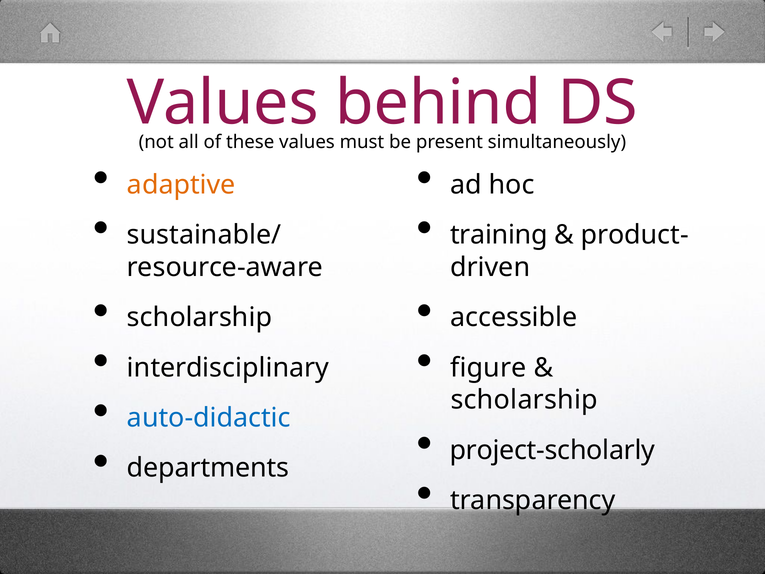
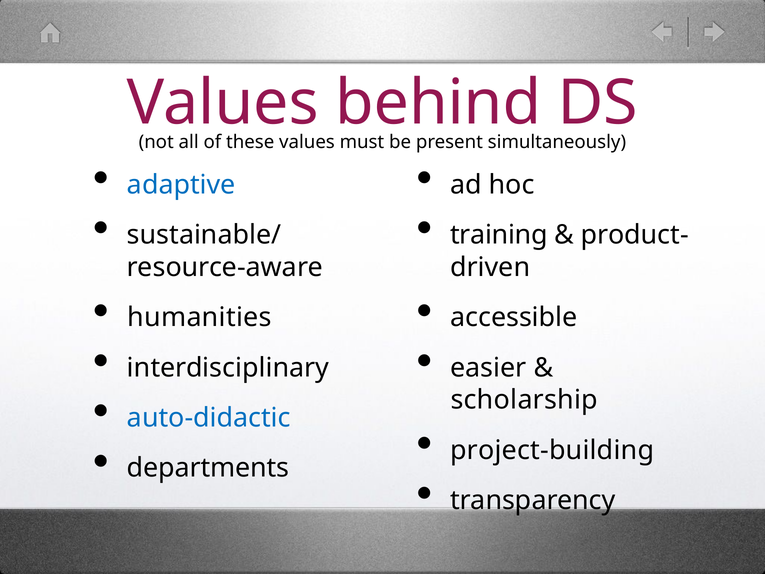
adaptive colour: orange -> blue
scholarship at (200, 317): scholarship -> humanities
figure: figure -> easier
project-scholarly: project-scholarly -> project-building
